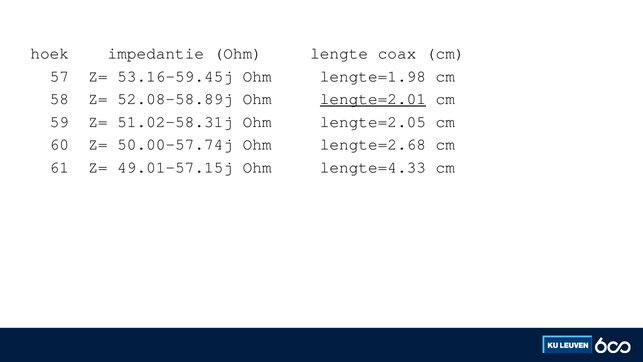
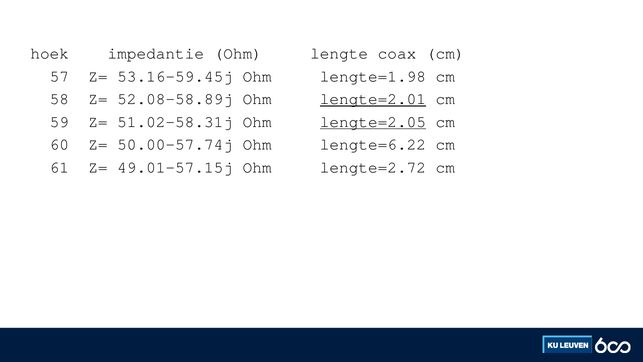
lengte=2.05 underline: none -> present
lengte=2.68: lengte=2.68 -> lengte=6.22
lengte=4.33: lengte=4.33 -> lengte=2.72
